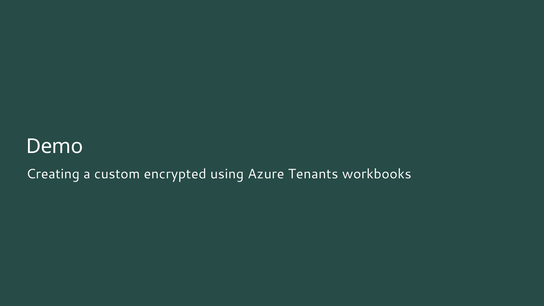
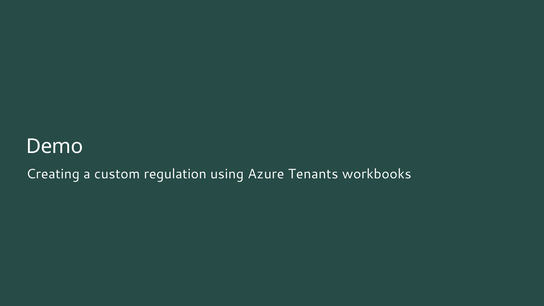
encrypted: encrypted -> regulation
